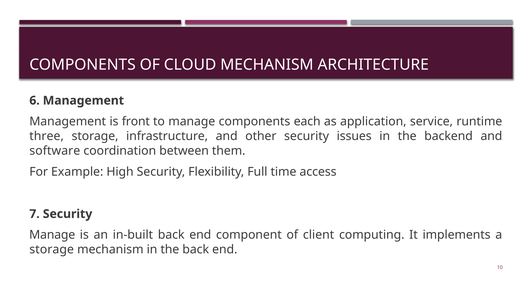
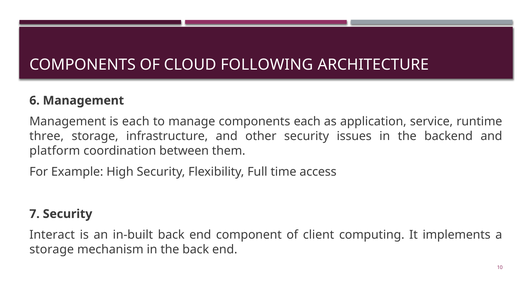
CLOUD MECHANISM: MECHANISM -> FOLLOWING
is front: front -> each
software: software -> platform
Manage at (52, 235): Manage -> Interact
